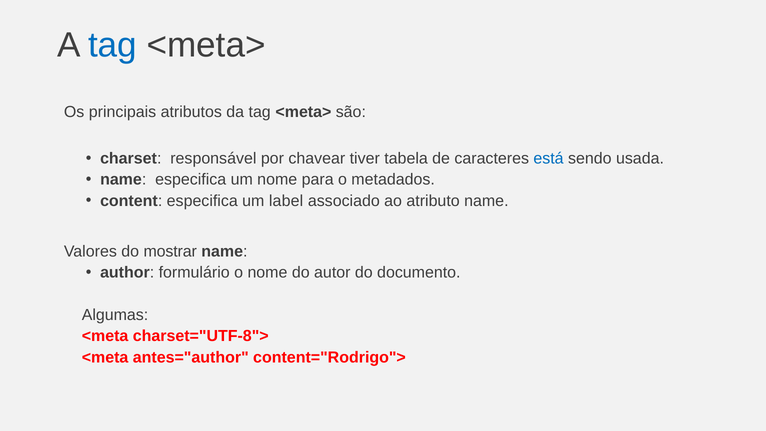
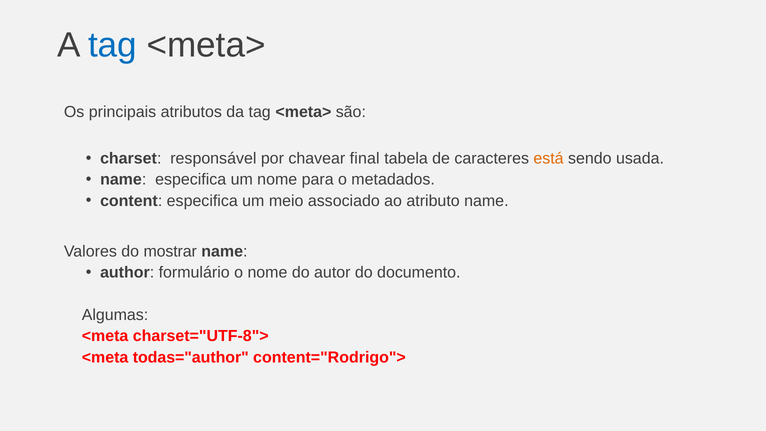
tiver: tiver -> final
está colour: blue -> orange
label: label -> meio
antes="author: antes="author -> todas="author
